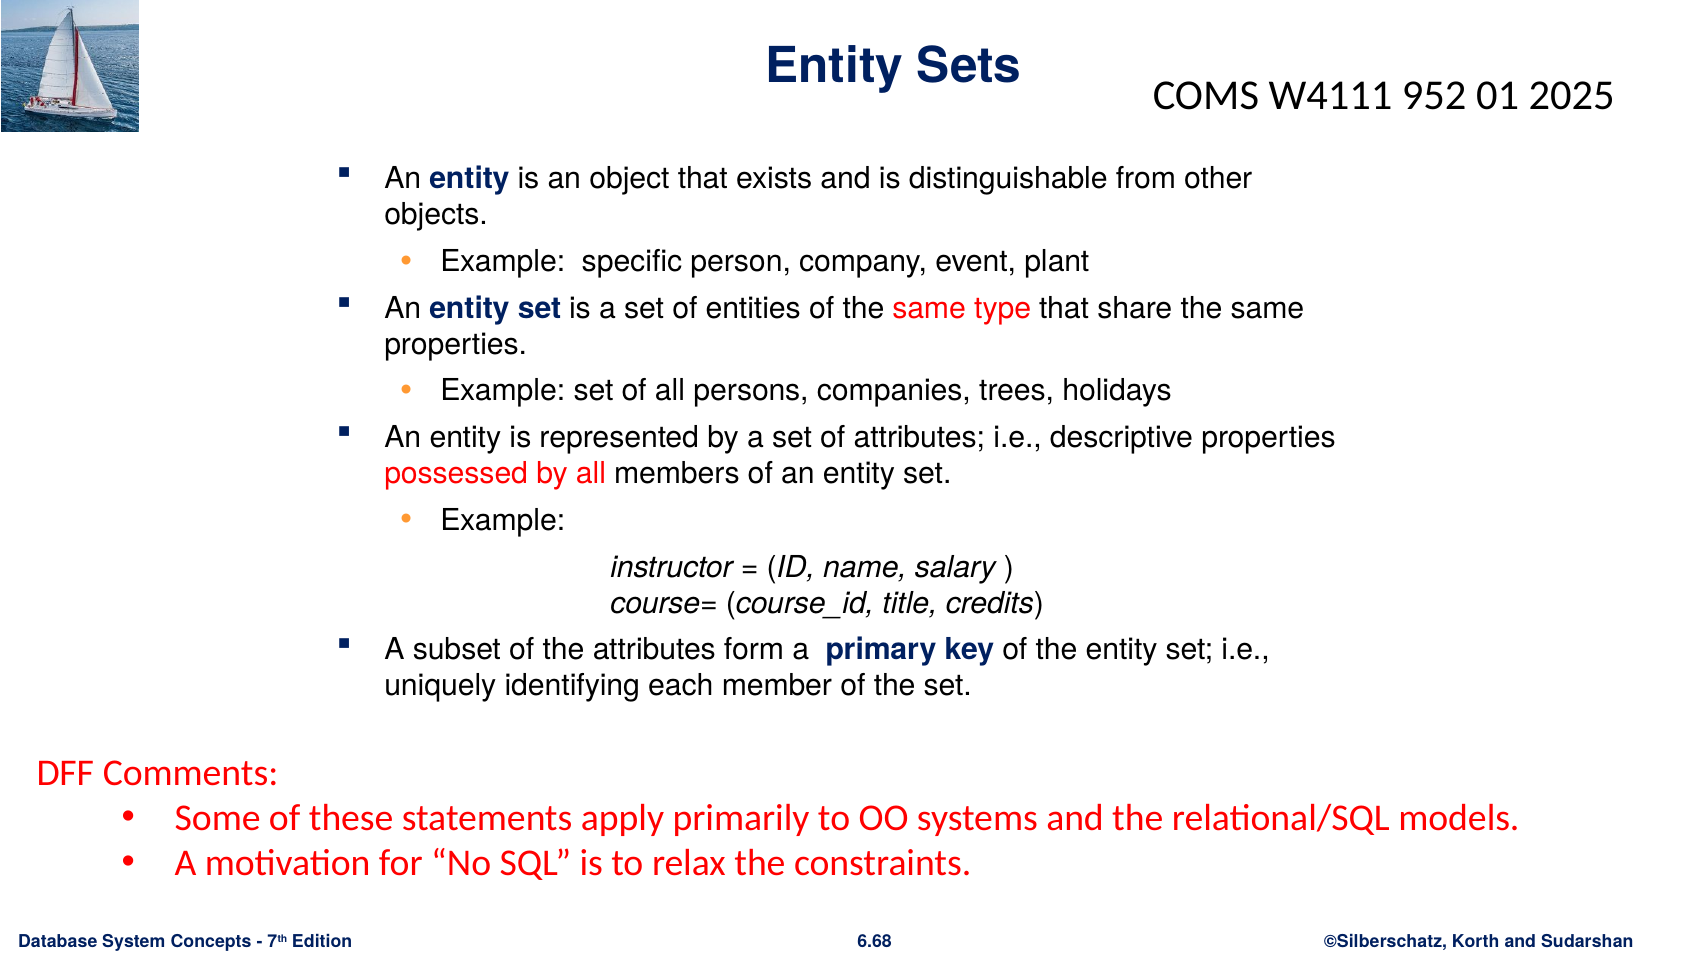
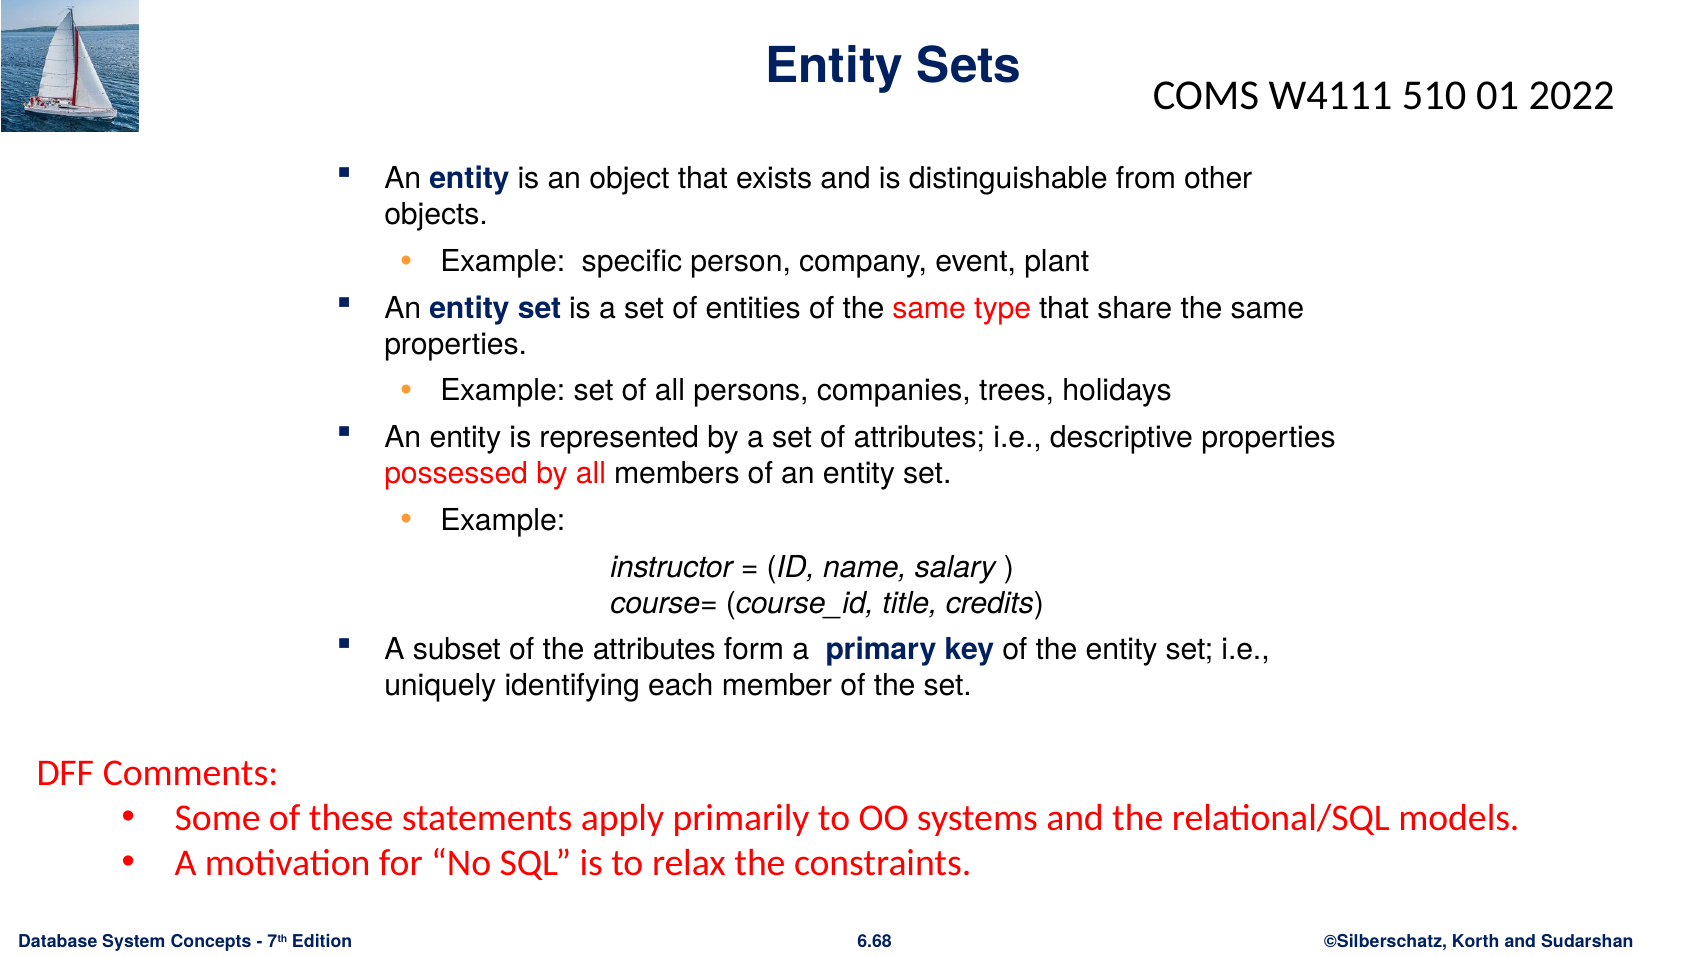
952: 952 -> 510
2025: 2025 -> 2022
